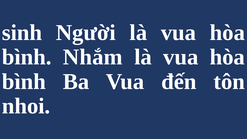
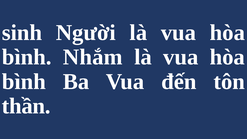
nhoi: nhoi -> thần
